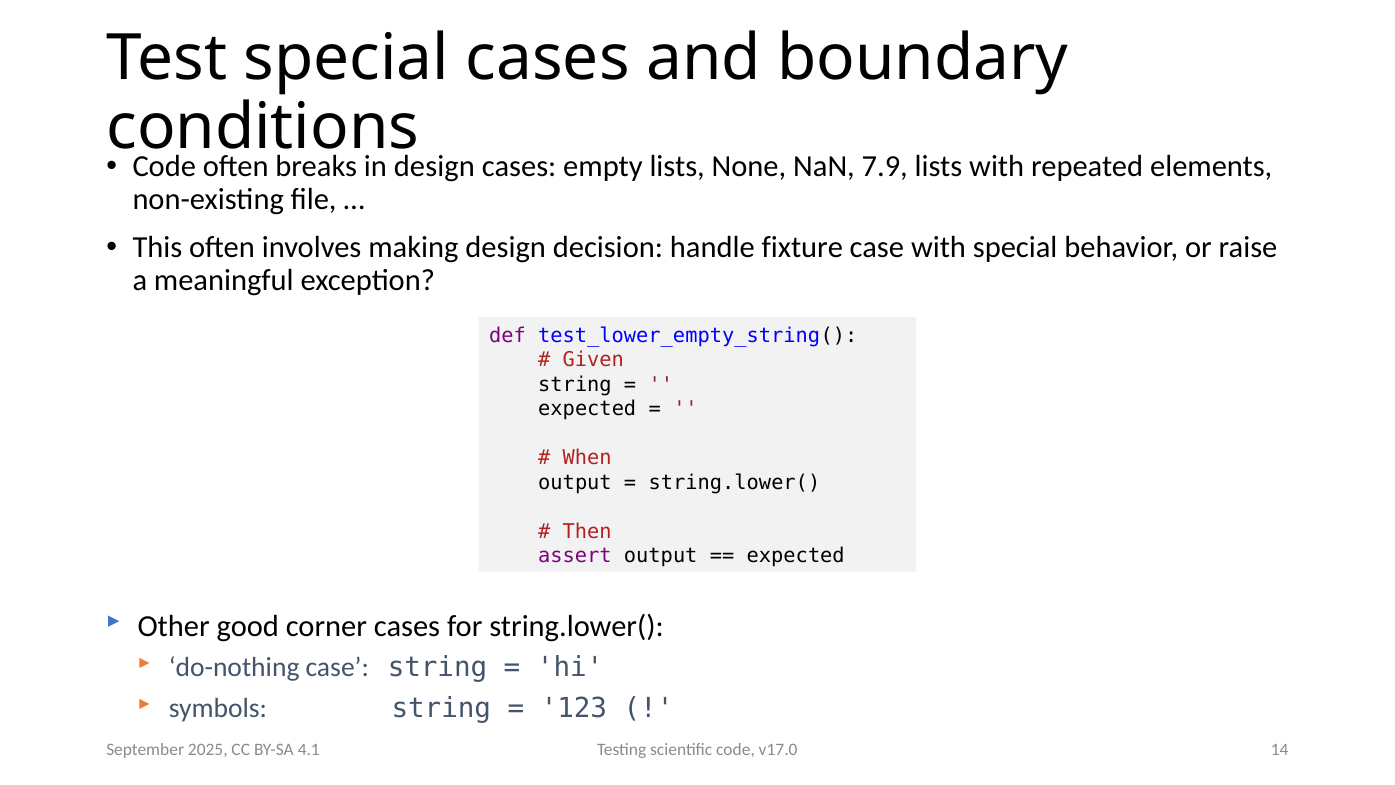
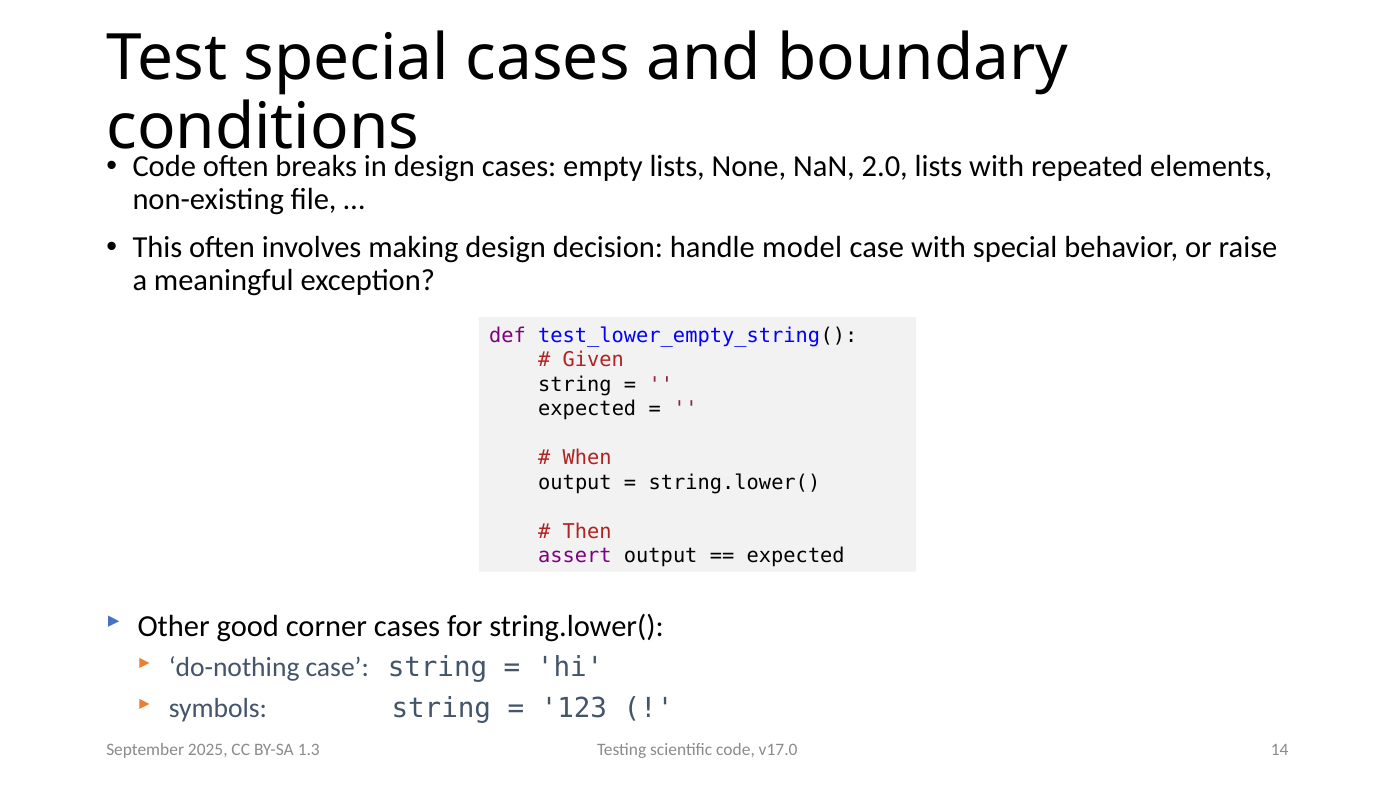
7.9: 7.9 -> 2.0
fixture: fixture -> model
4.1: 4.1 -> 1.3
